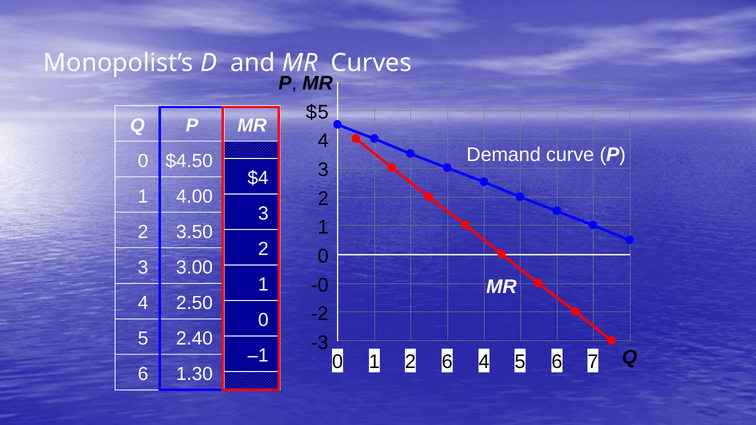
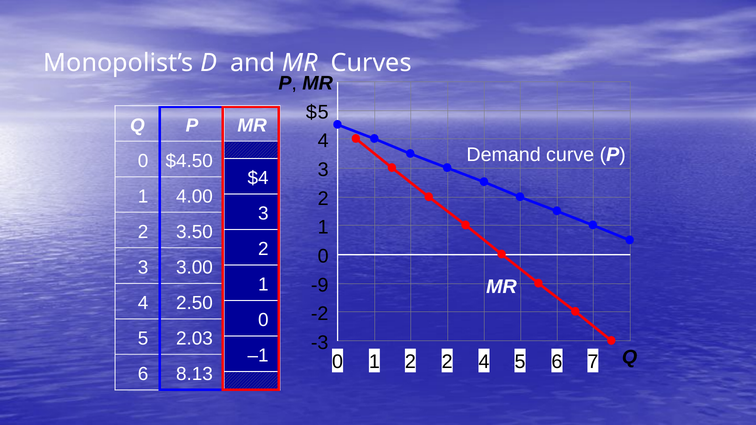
-0: -0 -> -9
2.40: 2.40 -> 2.03
2 6: 6 -> 2
1.30: 1.30 -> 8.13
